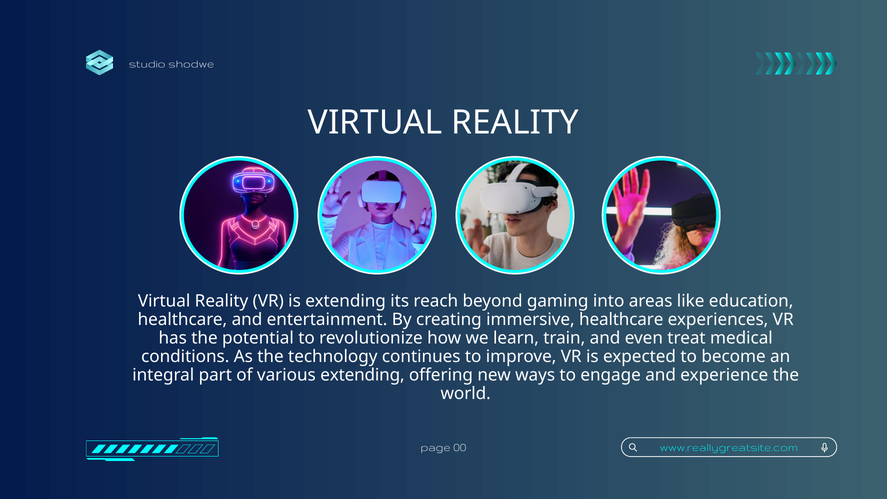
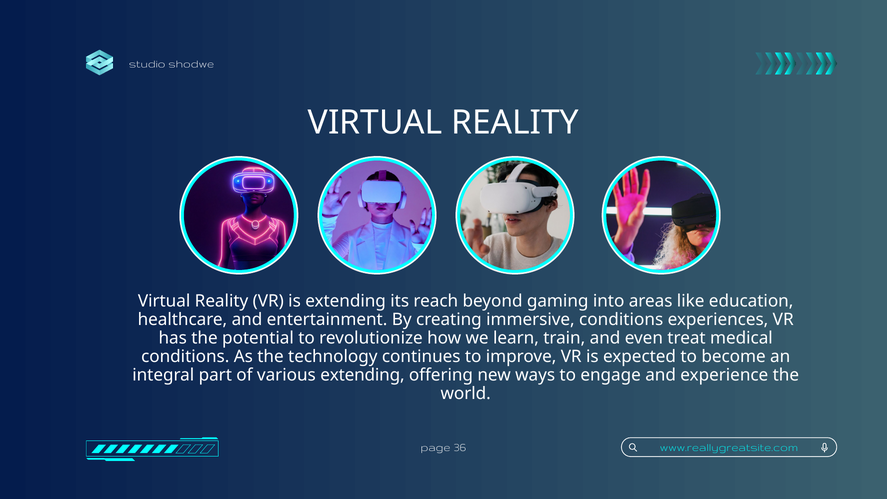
immersive healthcare: healthcare -> conditions
00: 00 -> 36
